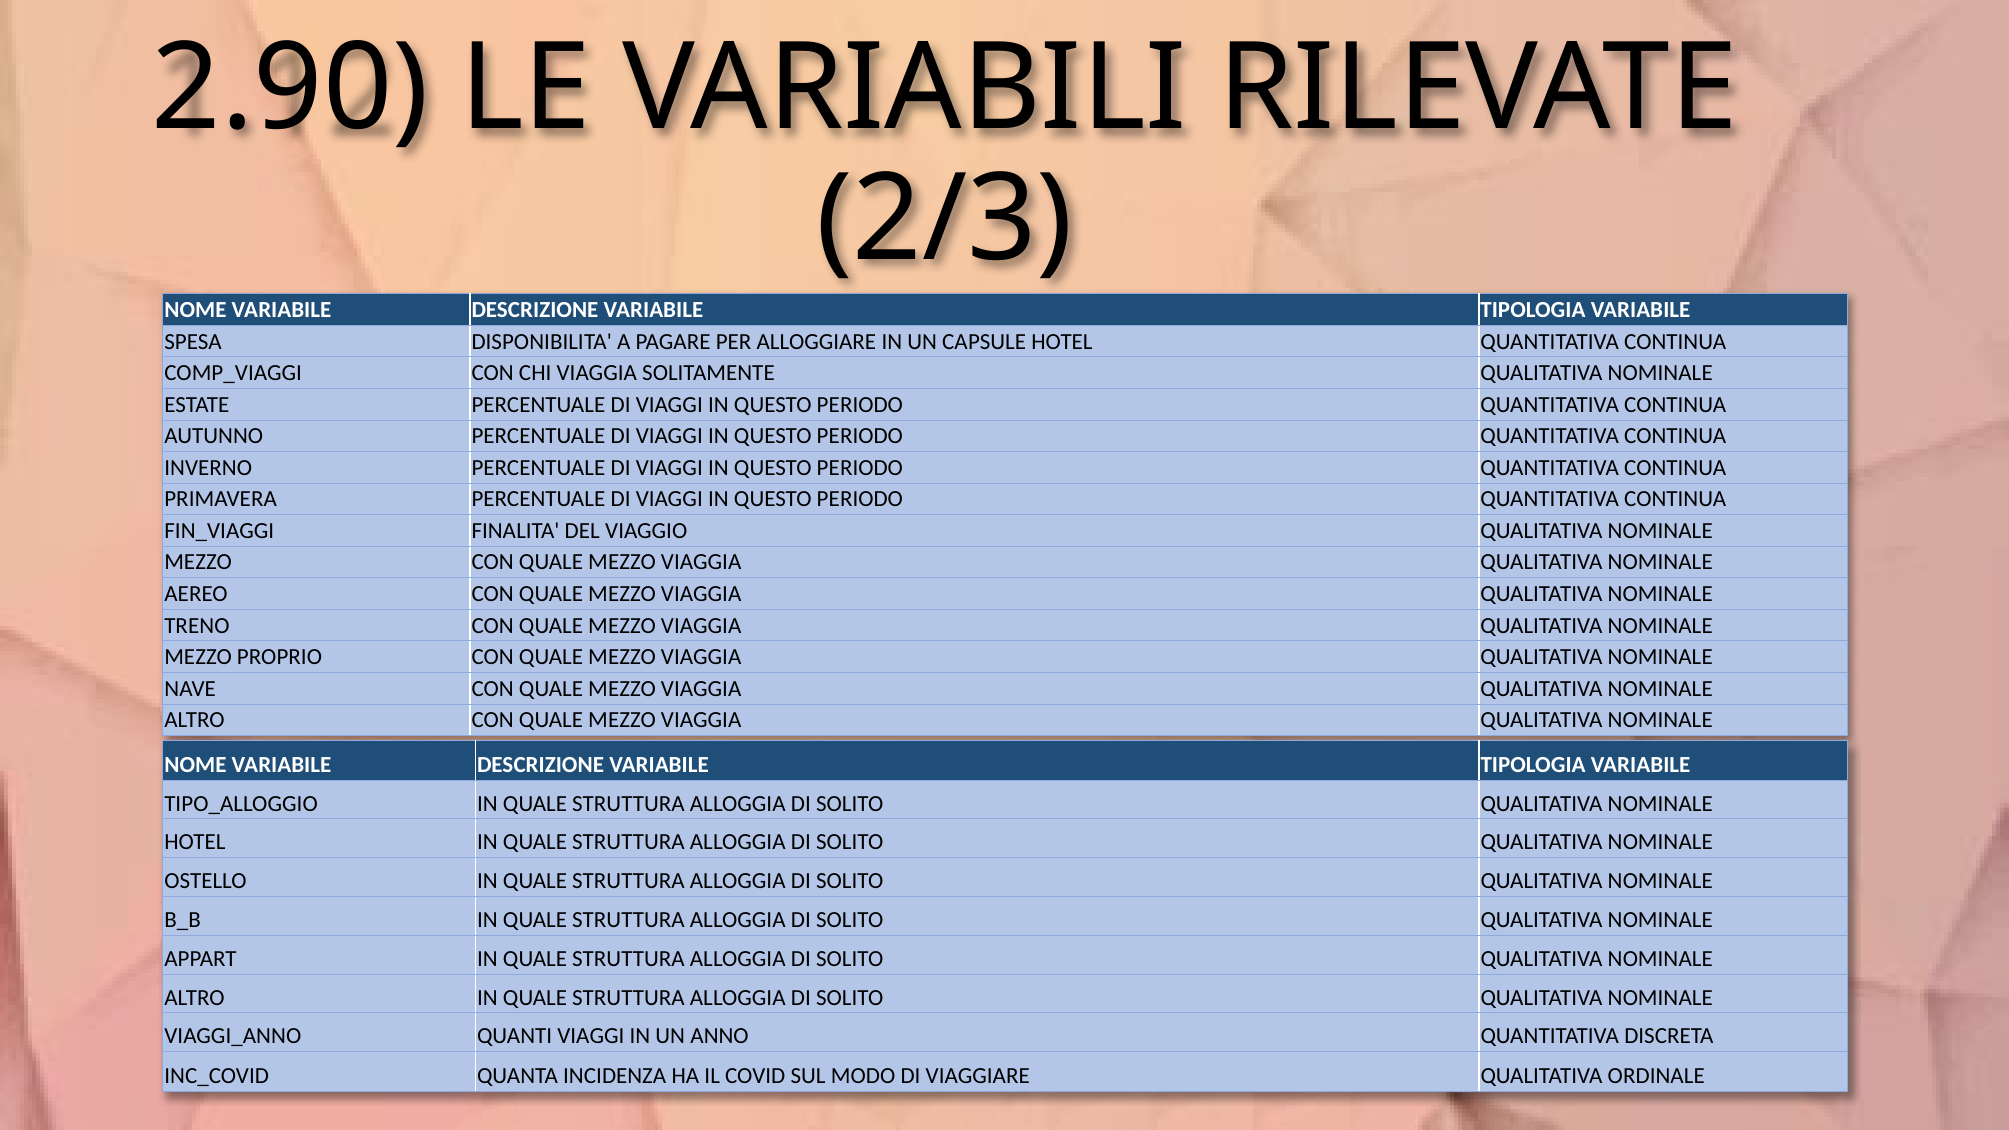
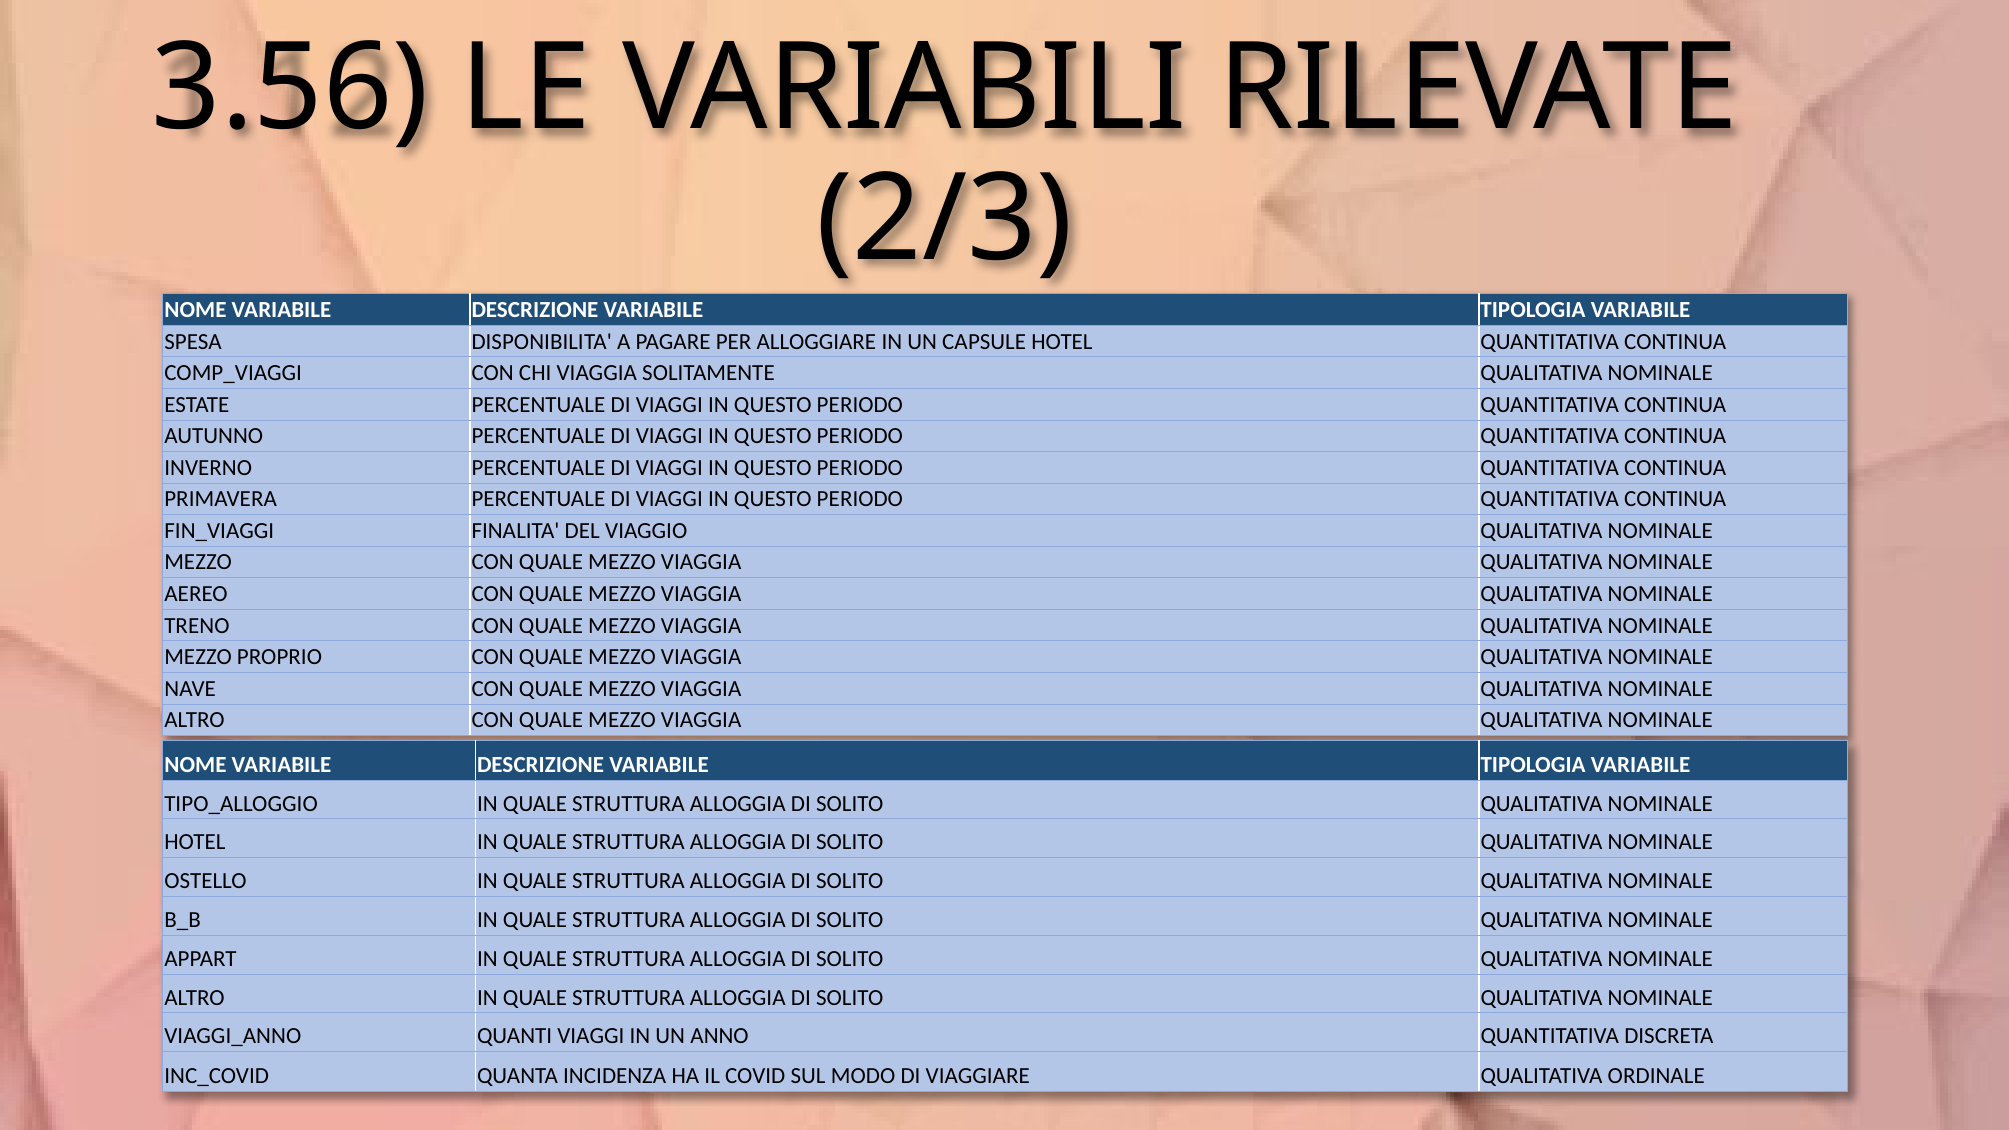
2.90: 2.90 -> 3.56
